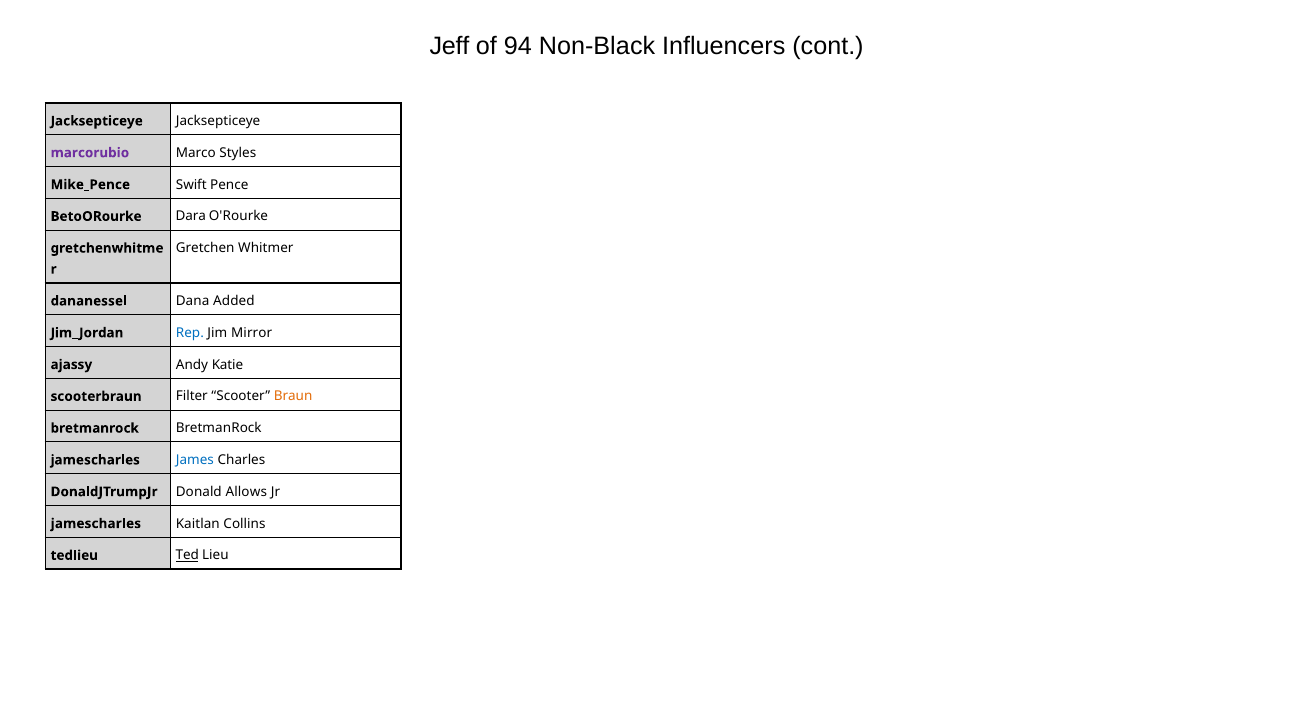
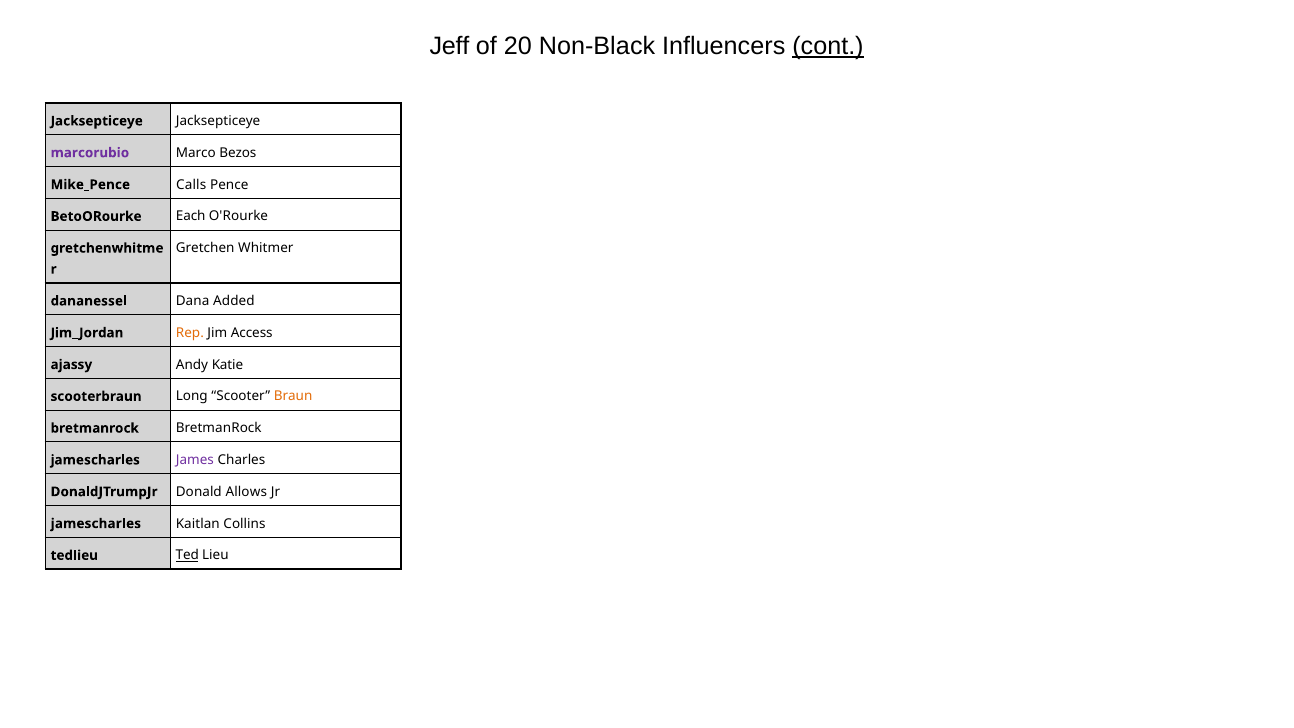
94: 94 -> 20
cont underline: none -> present
Styles: Styles -> Bezos
Swift: Swift -> Calls
Dara: Dara -> Each
Rep colour: blue -> orange
Mirror: Mirror -> Access
Filter: Filter -> Long
James colour: blue -> purple
